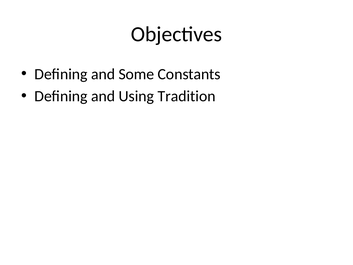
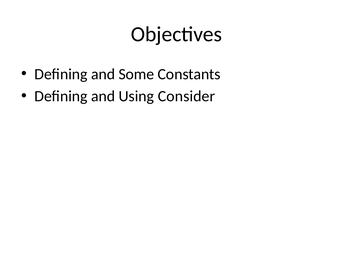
Tradition: Tradition -> Consider
